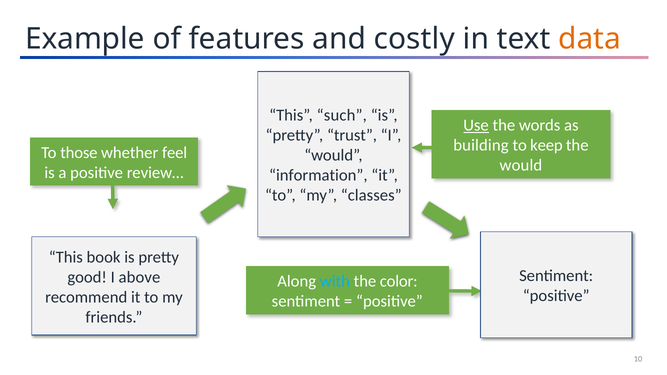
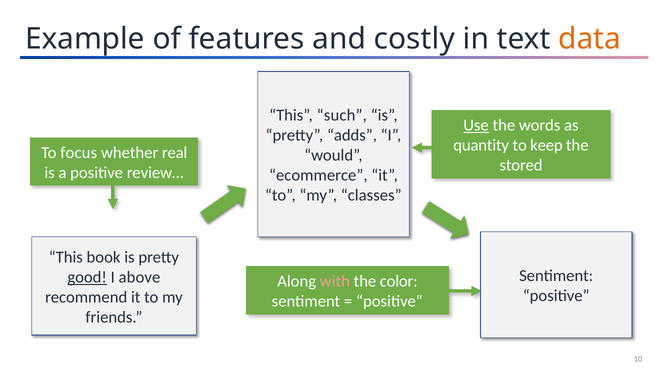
trust: trust -> adds
building: building -> quantity
those: those -> focus
feel: feel -> real
would at (521, 165): would -> stored
information: information -> ecommerce
good underline: none -> present
with colour: light blue -> pink
